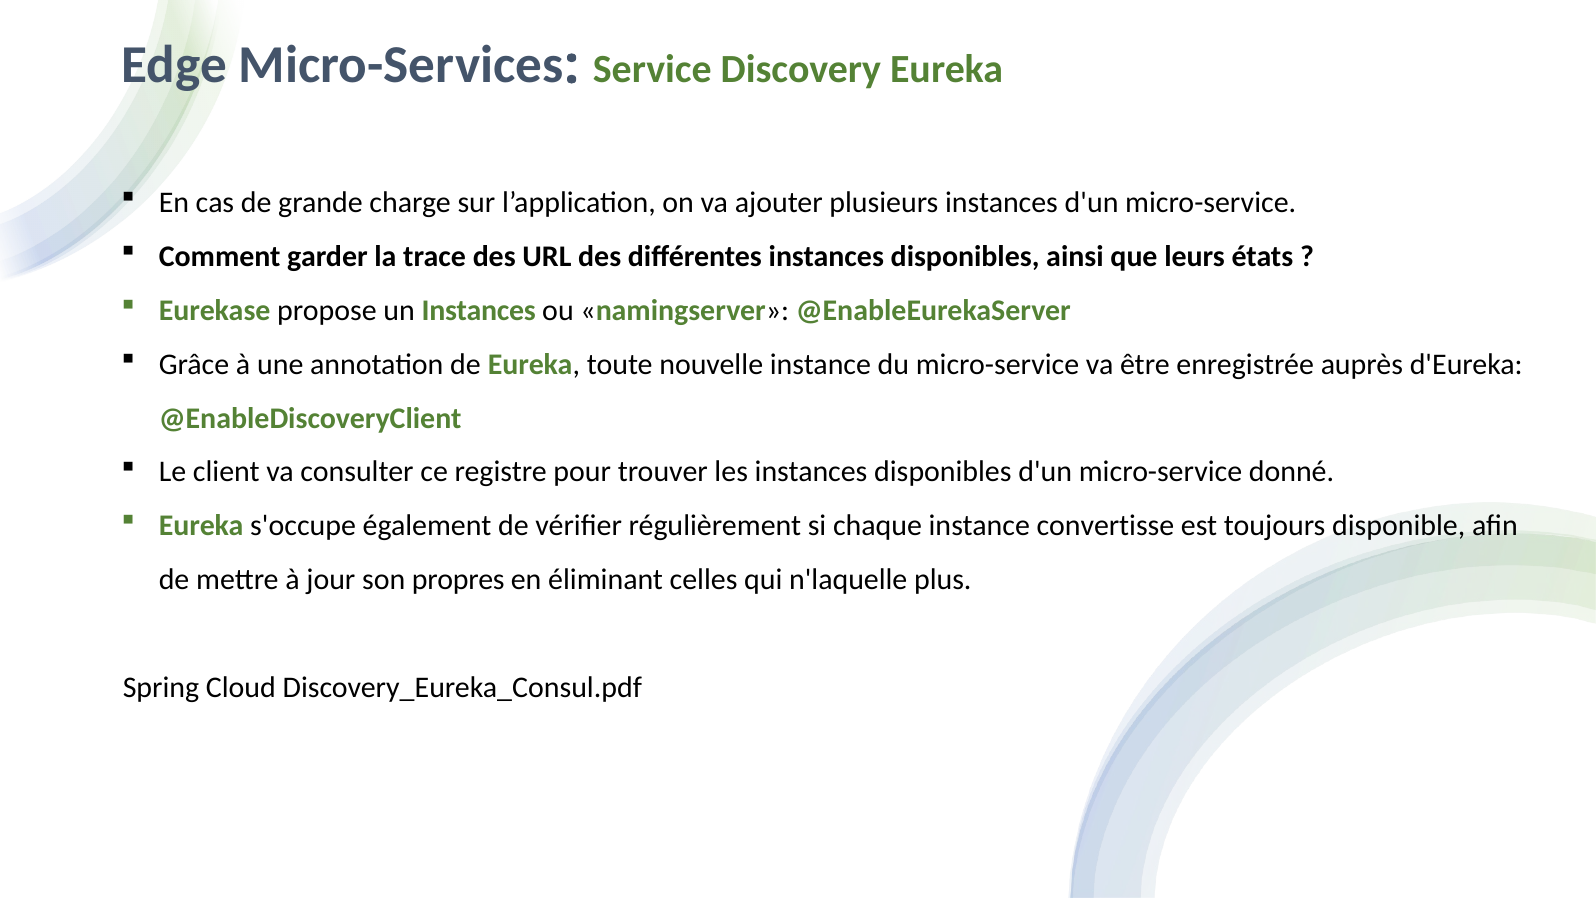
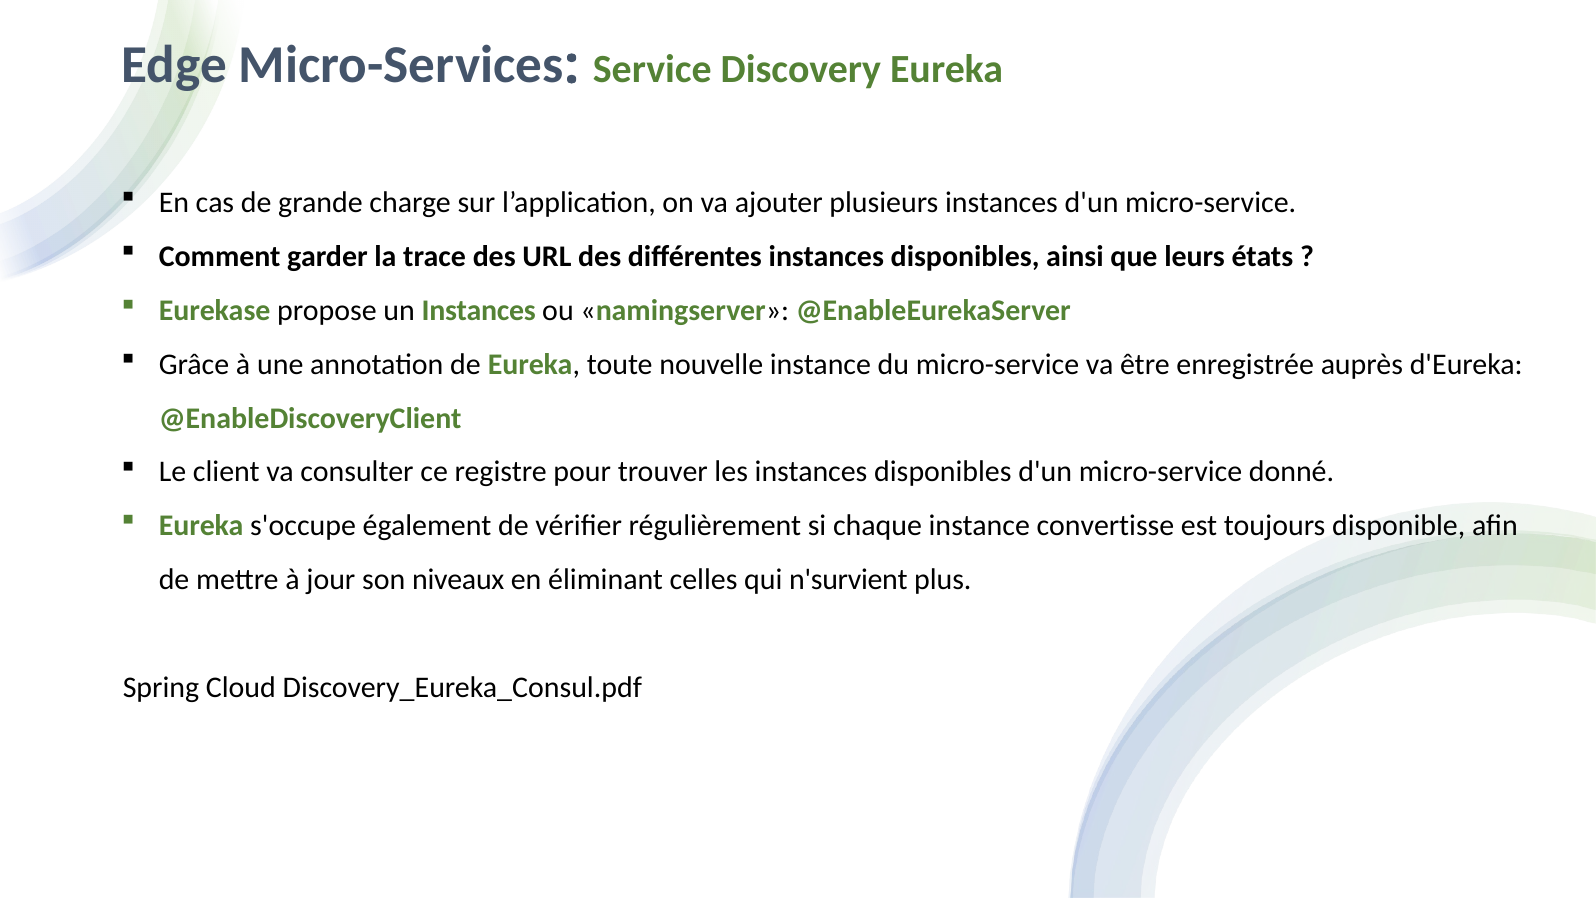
propres: propres -> niveaux
n'laquelle: n'laquelle -> n'survient
